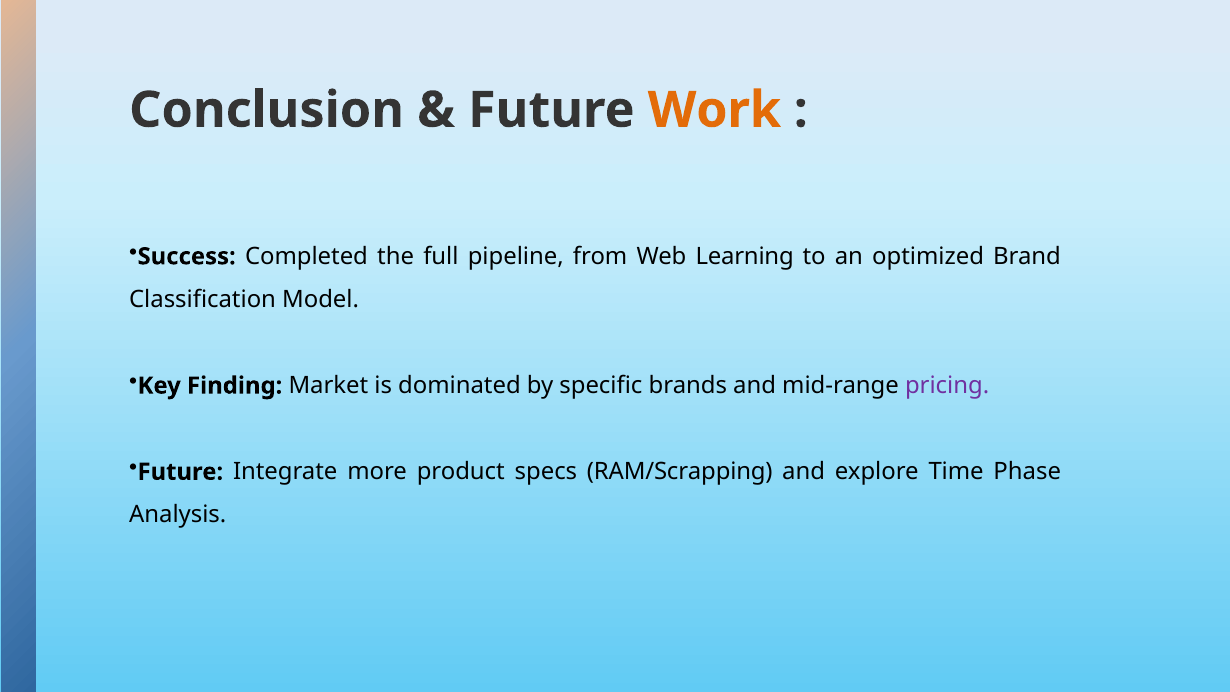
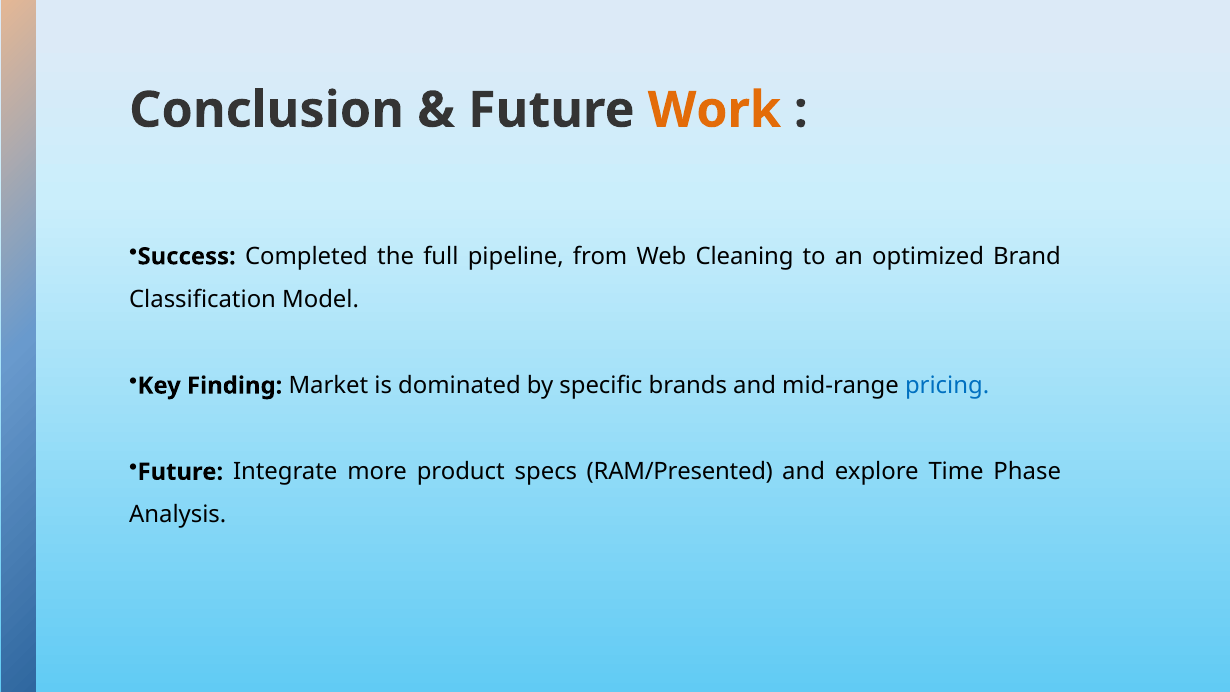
Learning: Learning -> Cleaning
pricing colour: purple -> blue
RAM/Scrapping: RAM/Scrapping -> RAM/Presented
